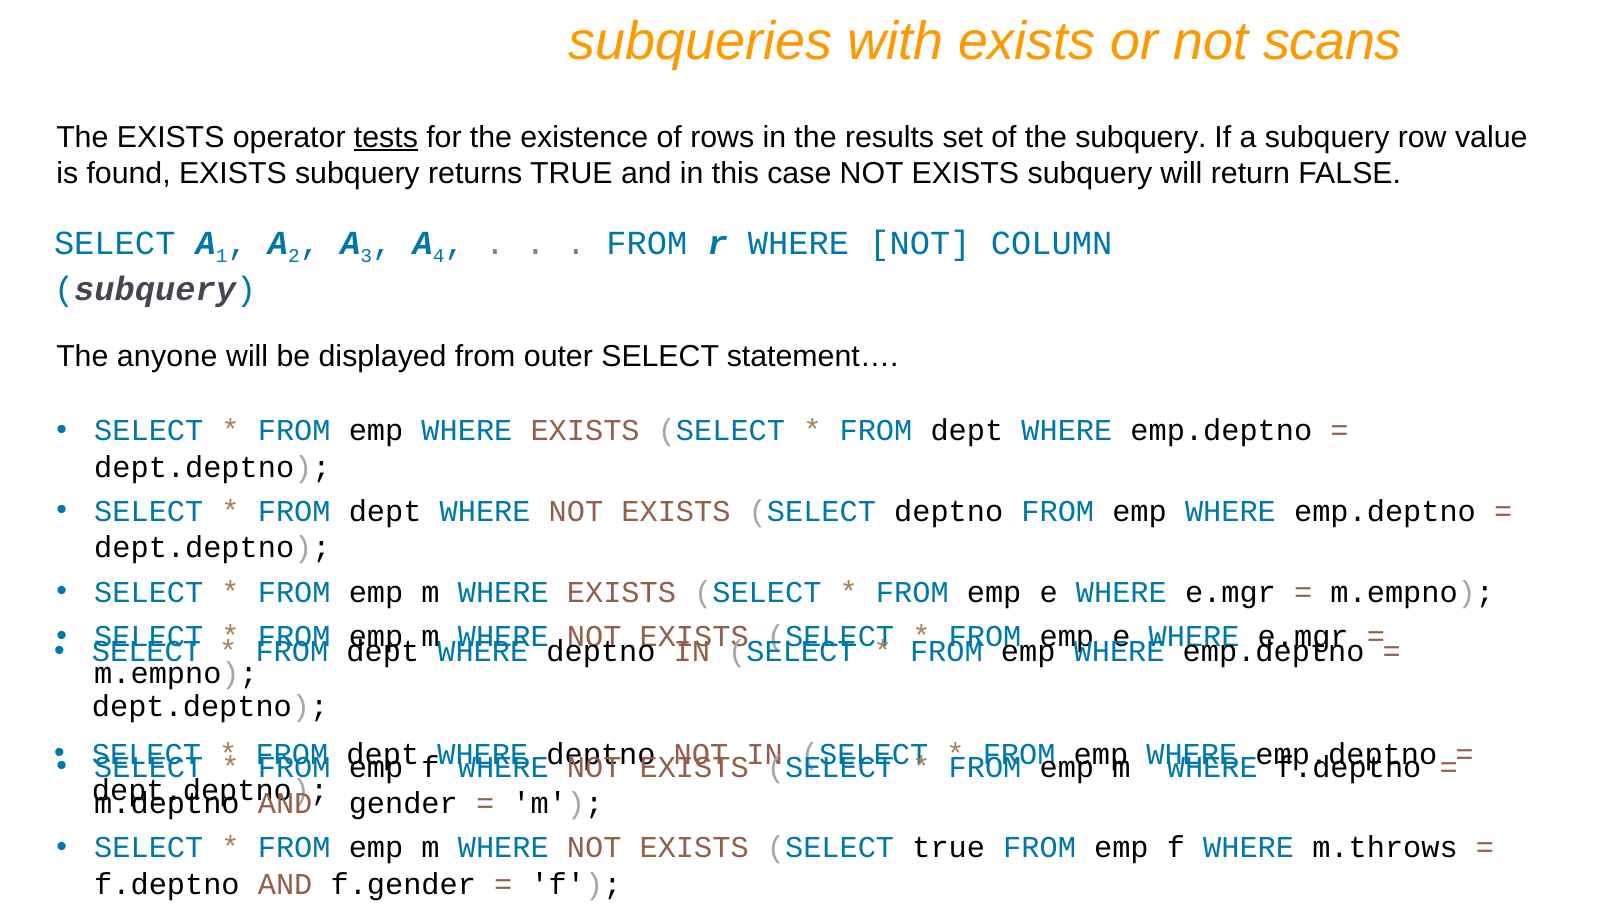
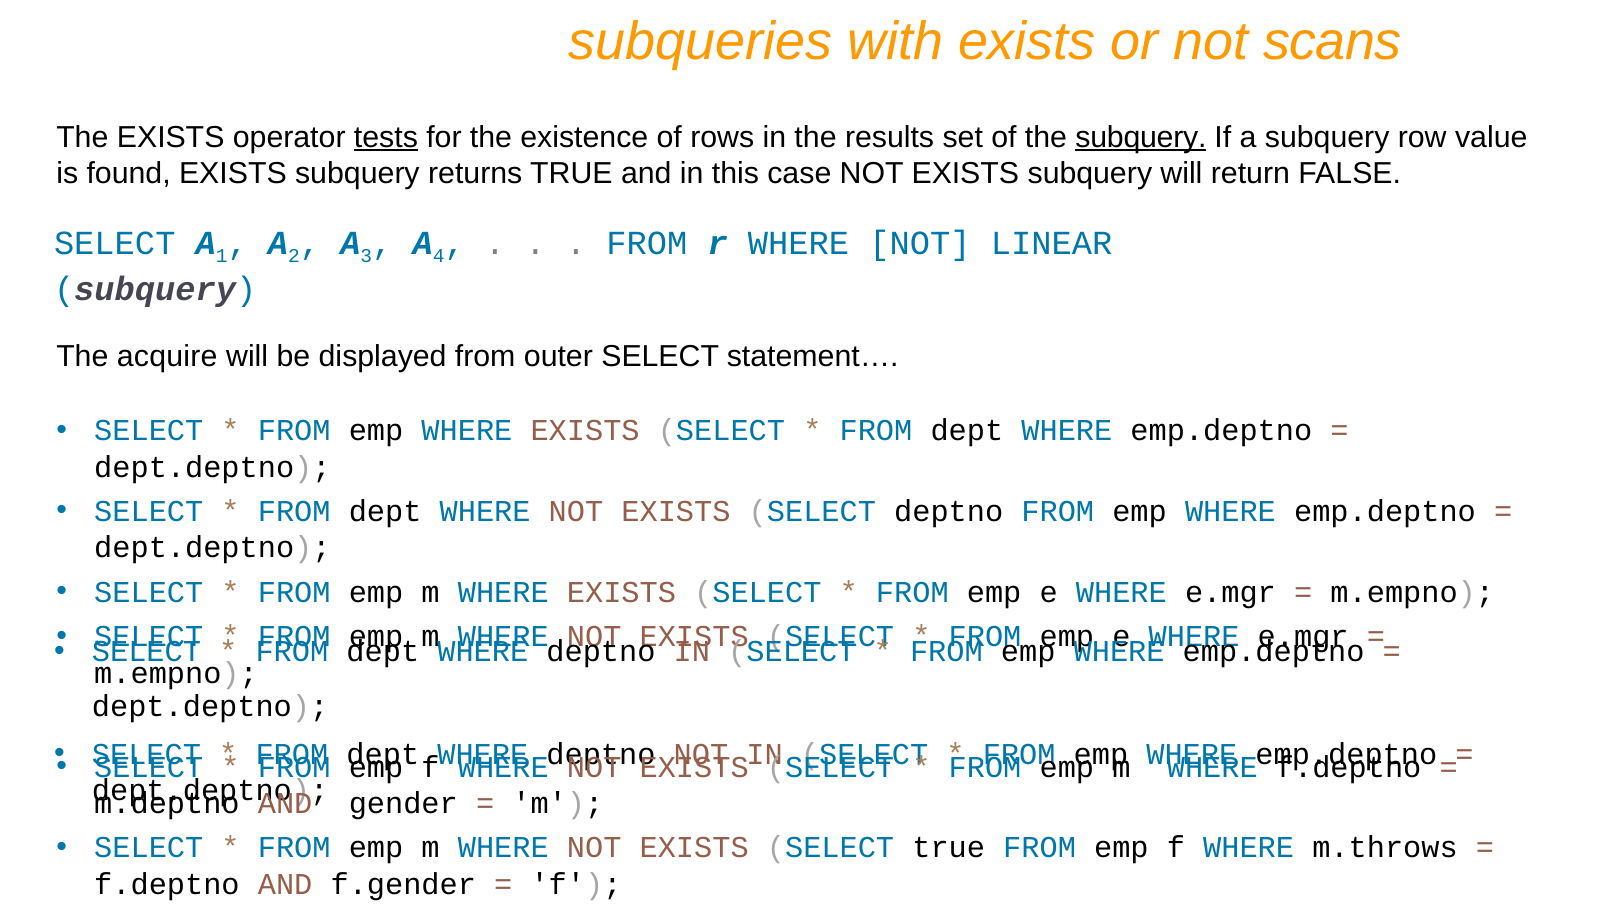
subquery at (1141, 137) underline: none -> present
COLUMN: COLUMN -> LINEAR
anyone: anyone -> acquire
